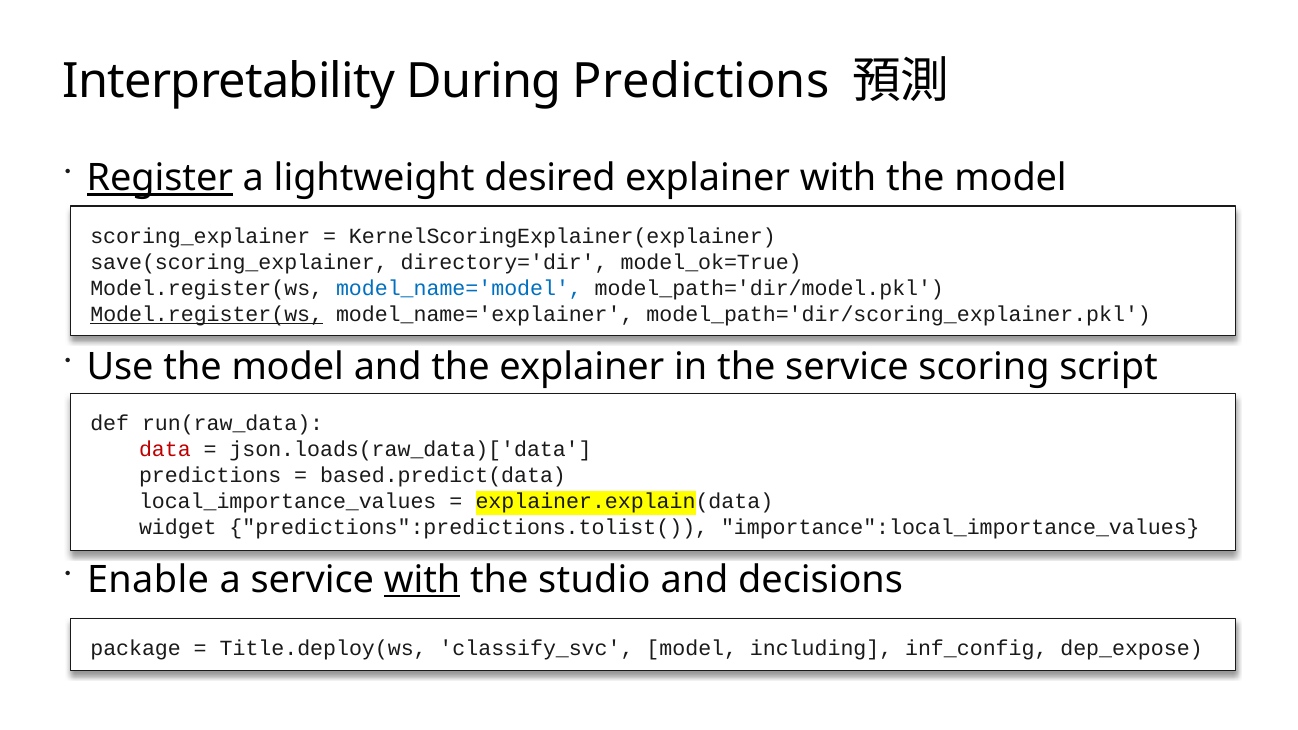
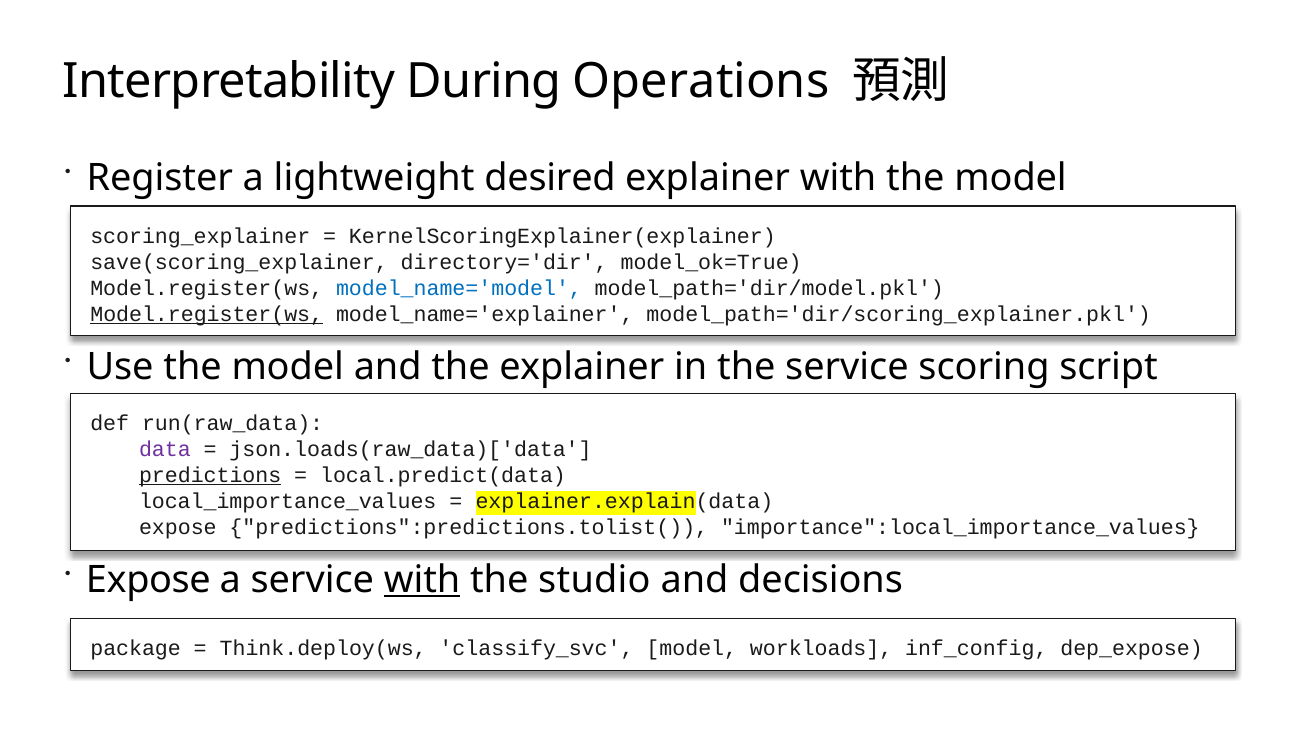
During Predictions: Predictions -> Operations
Register underline: present -> none
data colour: red -> purple
predictions at (210, 476) underline: none -> present
based.predict(data: based.predict(data -> local.predict(data
widget at (178, 528): widget -> expose
Enable at (148, 580): Enable -> Expose
Title.deploy(ws: Title.deploy(ws -> Think.deploy(ws
including: including -> workloads
